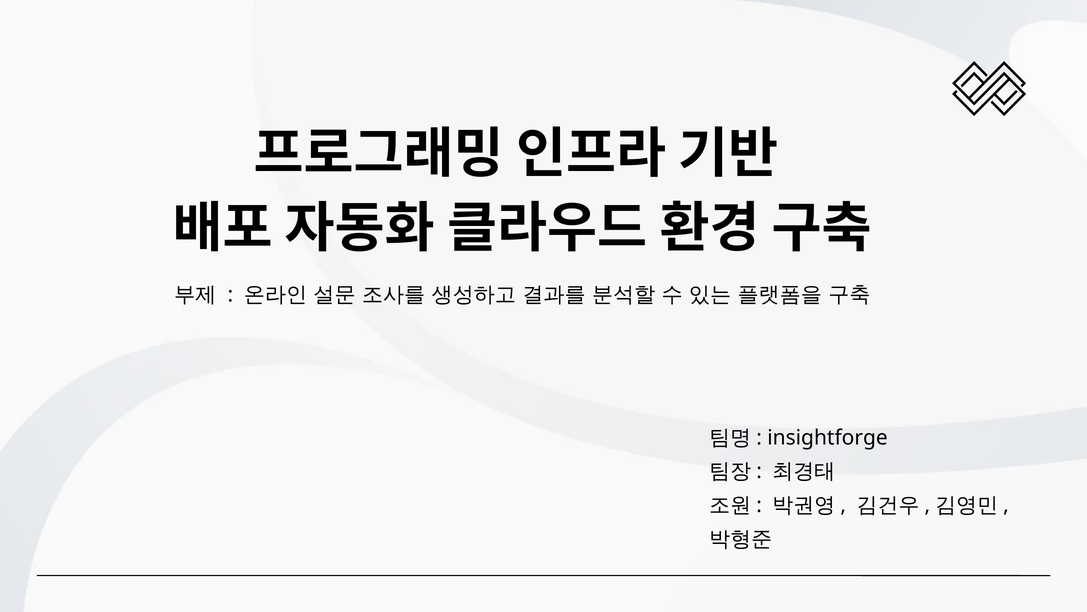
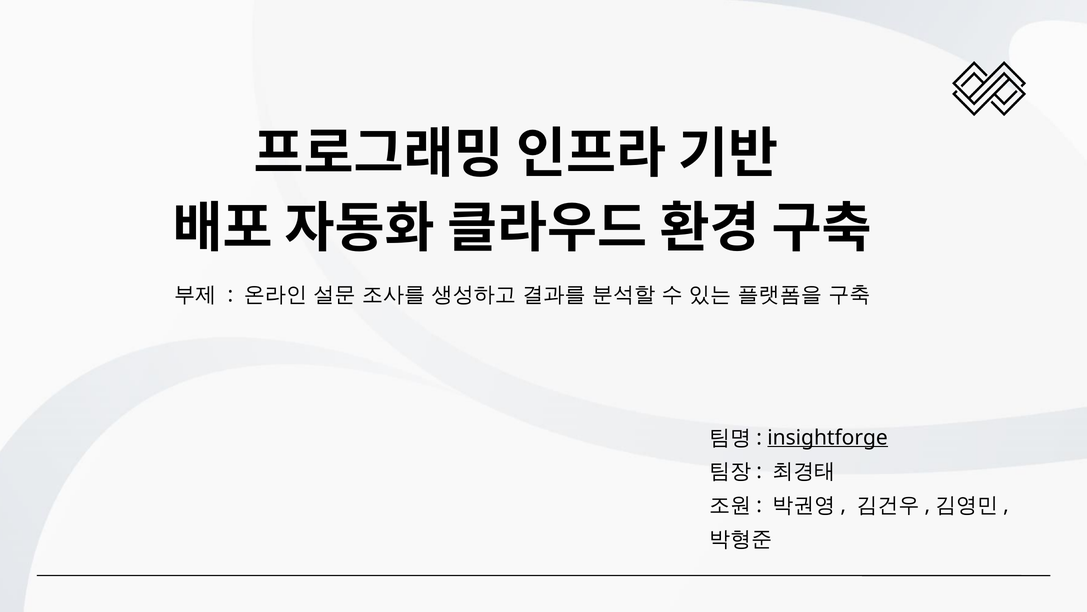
insightforge underline: none -> present
